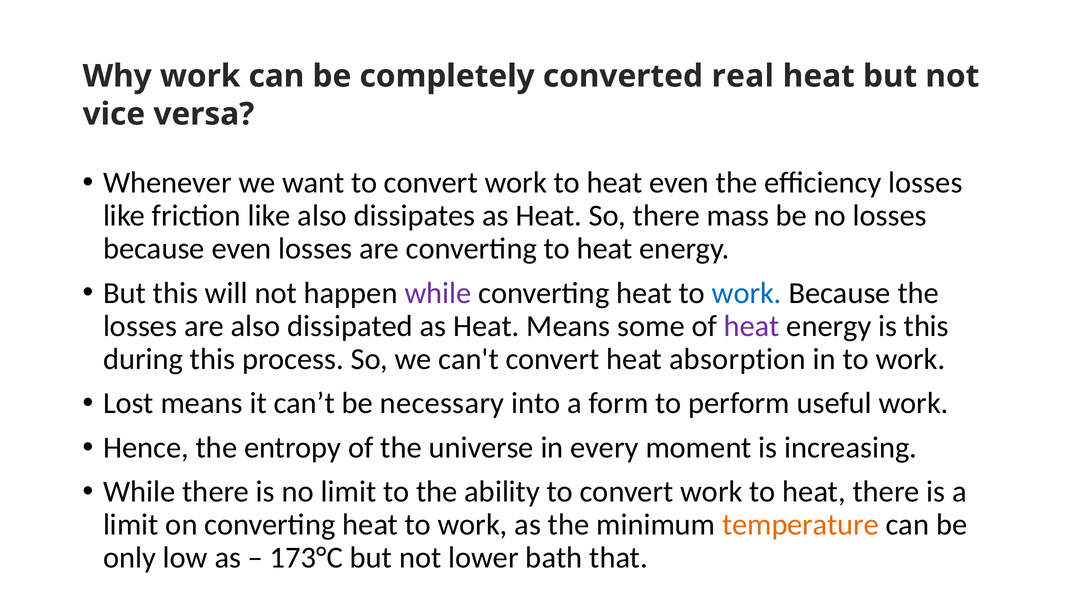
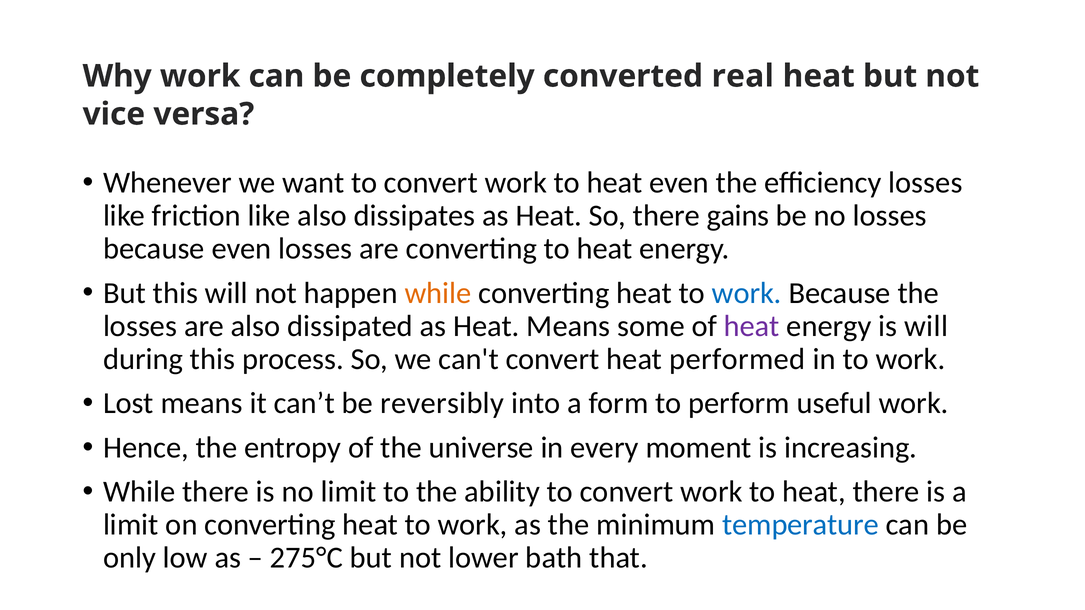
mass: mass -> gains
while at (438, 293) colour: purple -> orange
is this: this -> will
absorption: absorption -> performed
necessary: necessary -> reversibly
temperature colour: orange -> blue
173°C: 173°C -> 275°C
